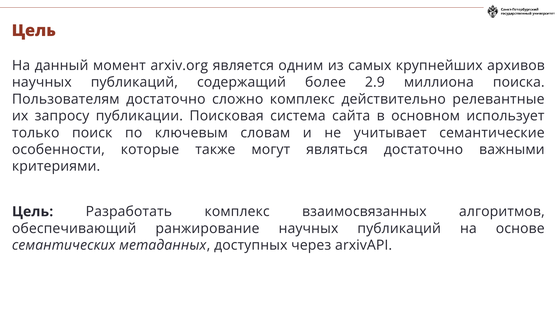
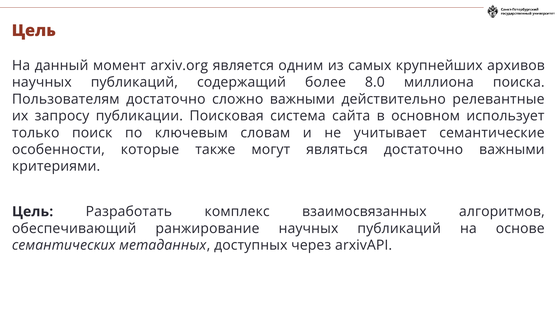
2.9: 2.9 -> 8.0
сложно комплекс: комплекс -> важными
